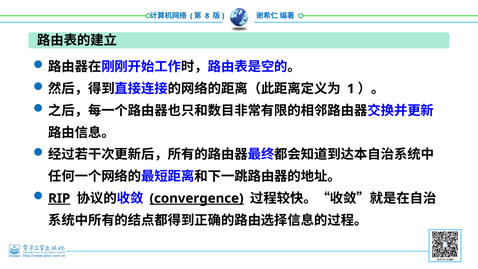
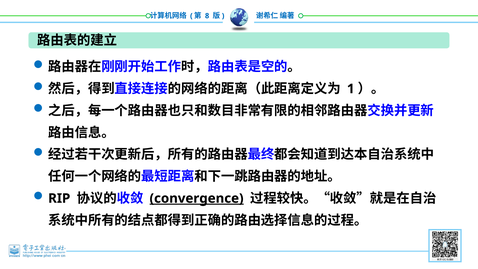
RIP underline: present -> none
